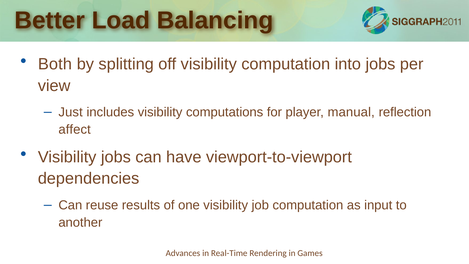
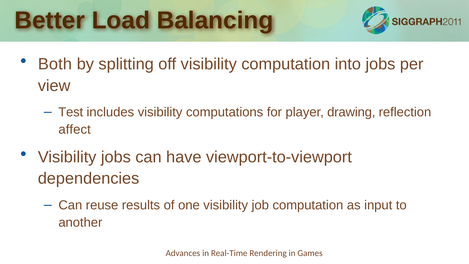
Just: Just -> Test
manual: manual -> drawing
